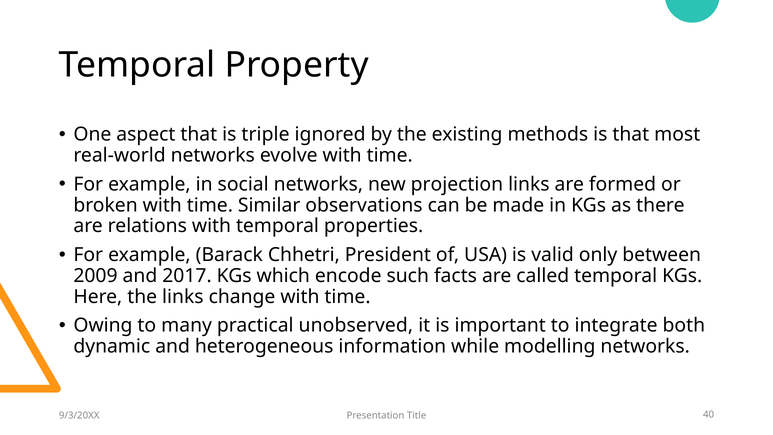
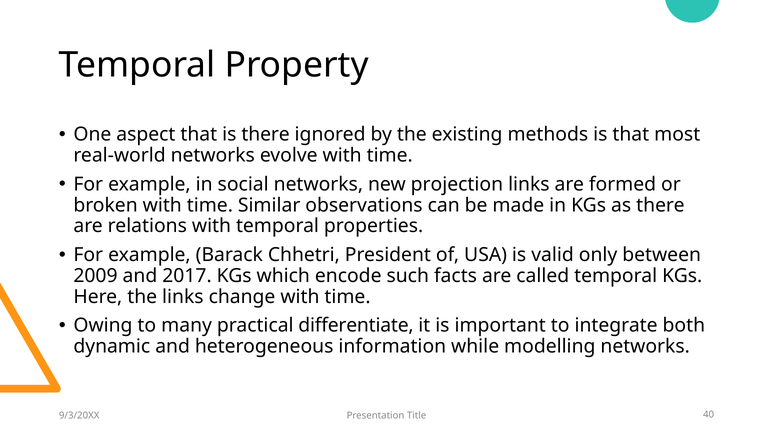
is triple: triple -> there
unobserved: unobserved -> differentiate
